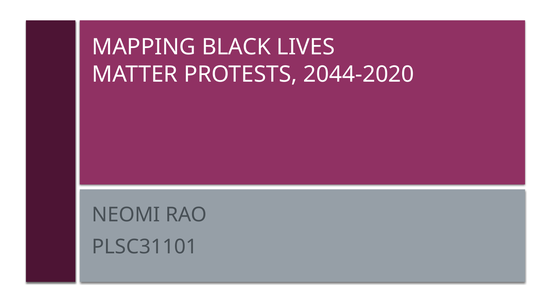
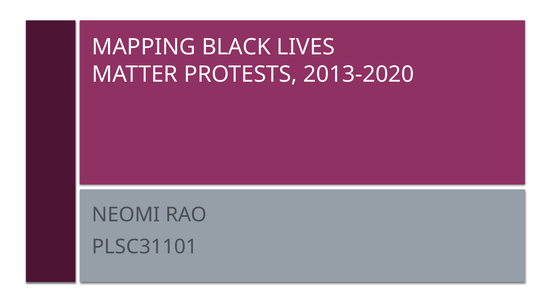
2044-2020: 2044-2020 -> 2013-2020
